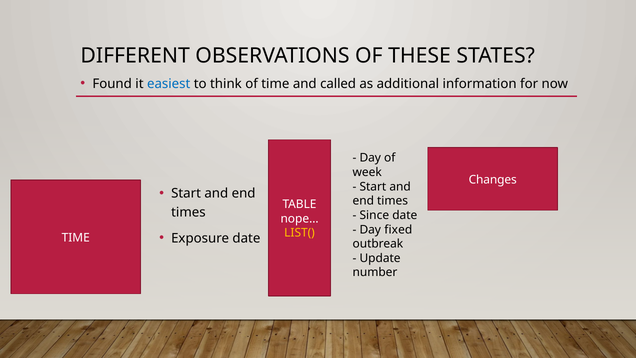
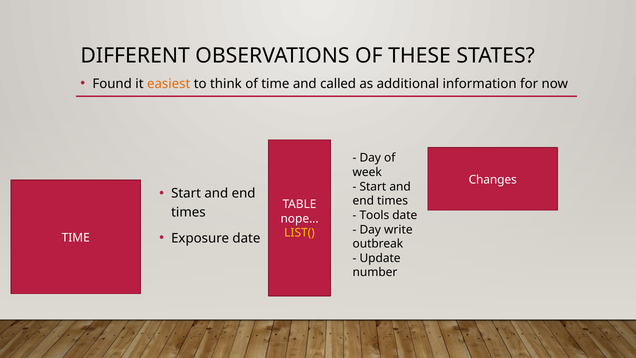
easiest colour: blue -> orange
Since: Since -> Tools
fixed: fixed -> write
